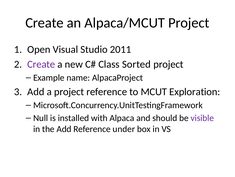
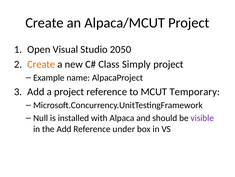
2011: 2011 -> 2050
Create at (41, 64) colour: purple -> orange
Sorted: Sorted -> Simply
Exploration: Exploration -> Temporary
